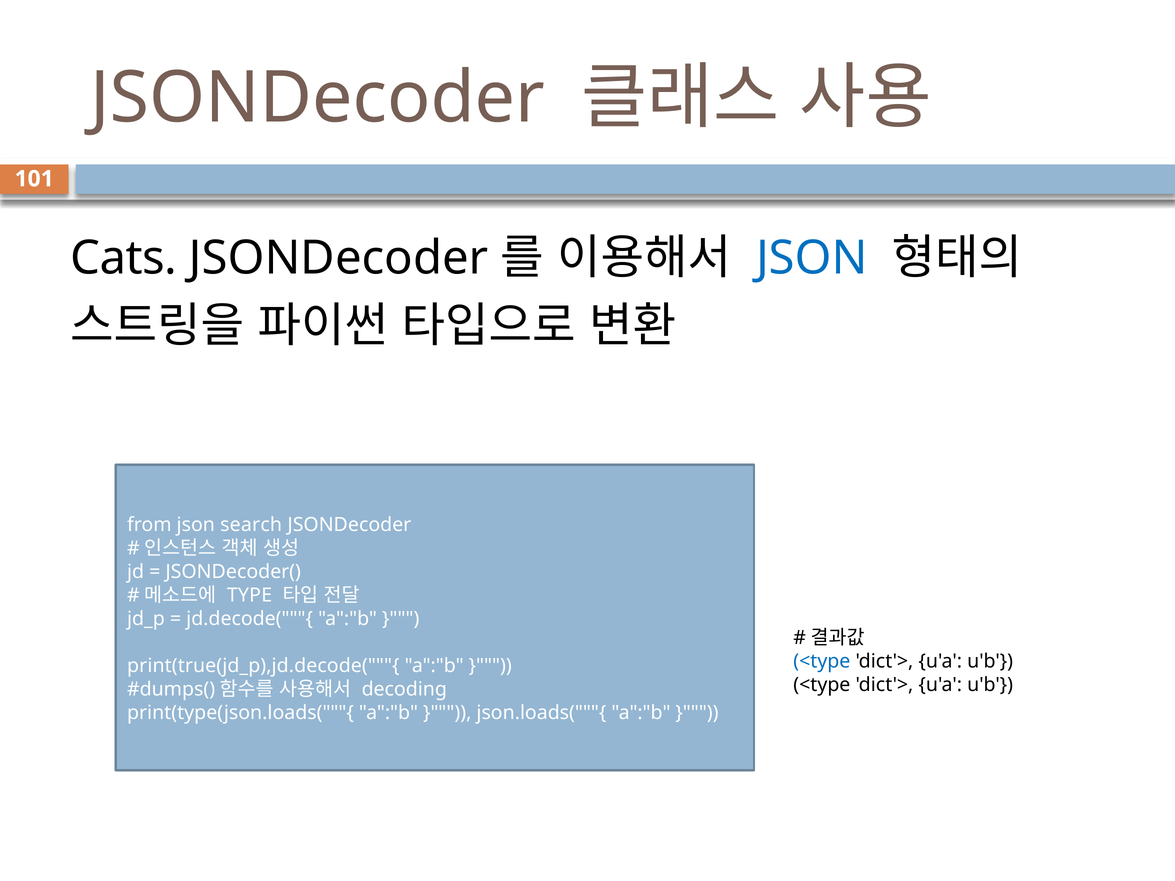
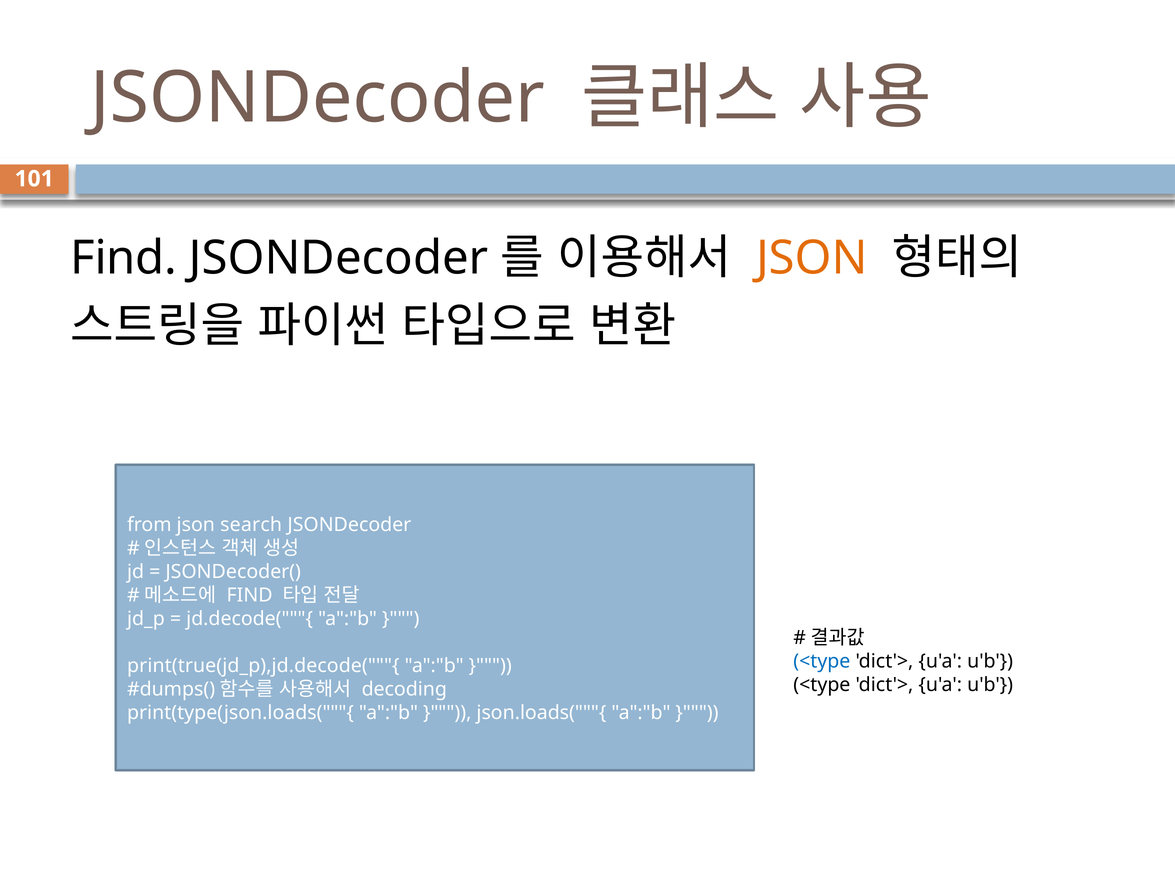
Cats at (124, 258): Cats -> Find
JSON at (812, 258) colour: blue -> orange
TYPE at (250, 595): TYPE -> FIND
